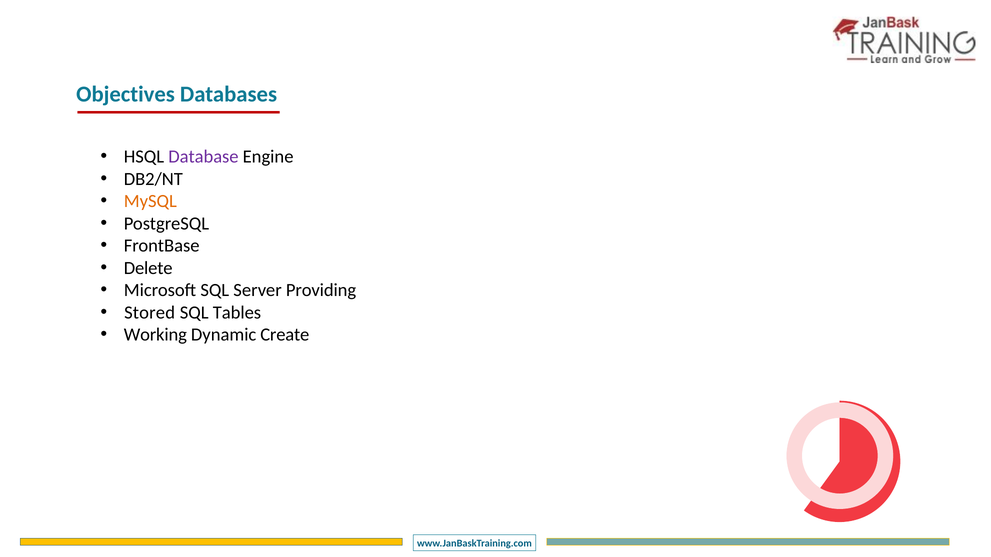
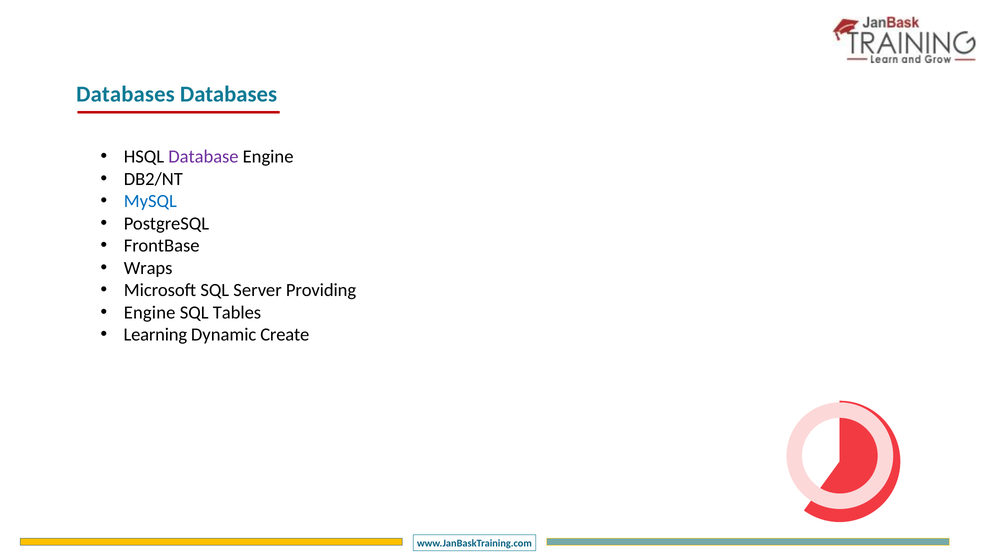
Objectives at (126, 94): Objectives -> Databases
MySQL colour: orange -> blue
Delete: Delete -> Wraps
Stored at (150, 313): Stored -> Engine
Working: Working -> Learning
